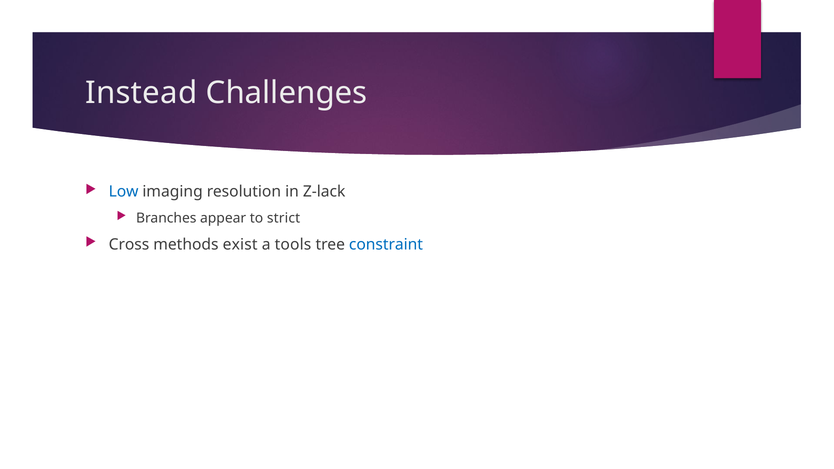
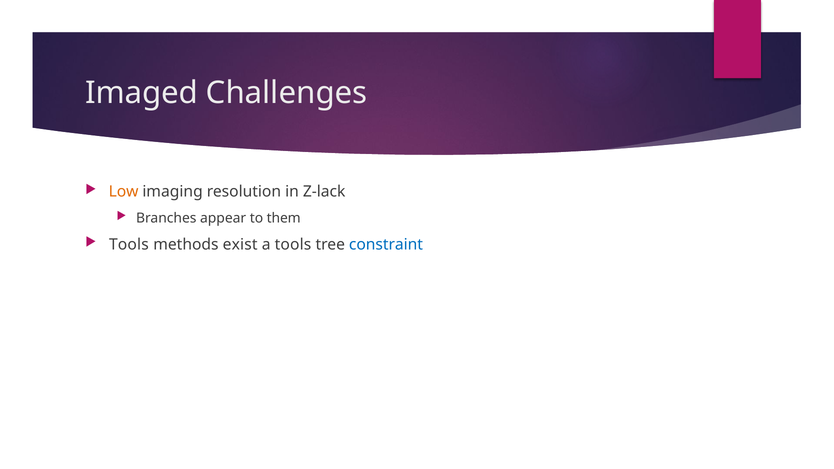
Instead: Instead -> Imaged
Low colour: blue -> orange
strict: strict -> them
Cross at (129, 245): Cross -> Tools
